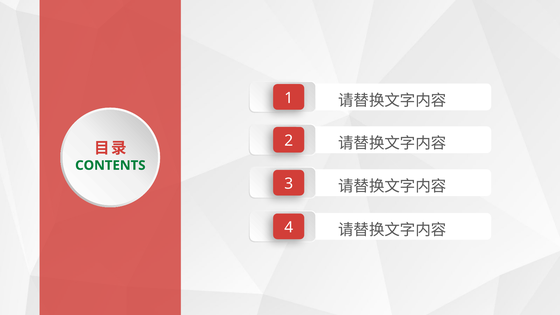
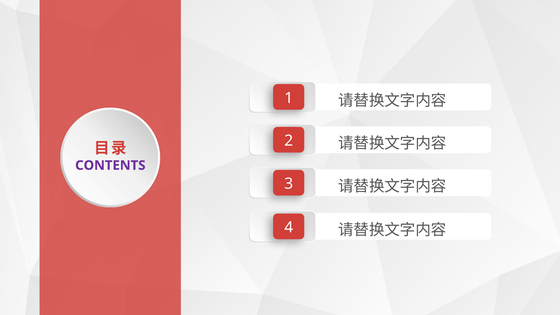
CONTENTS colour: green -> purple
